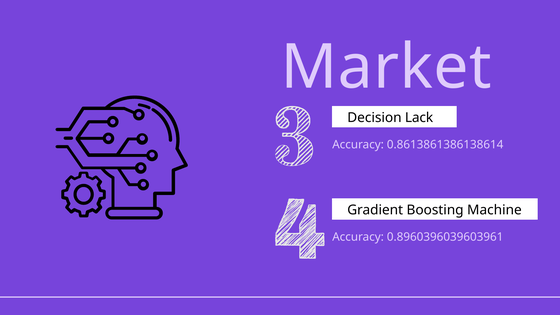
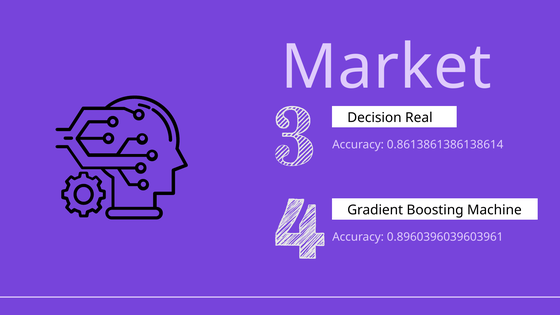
Lack: Lack -> Real
